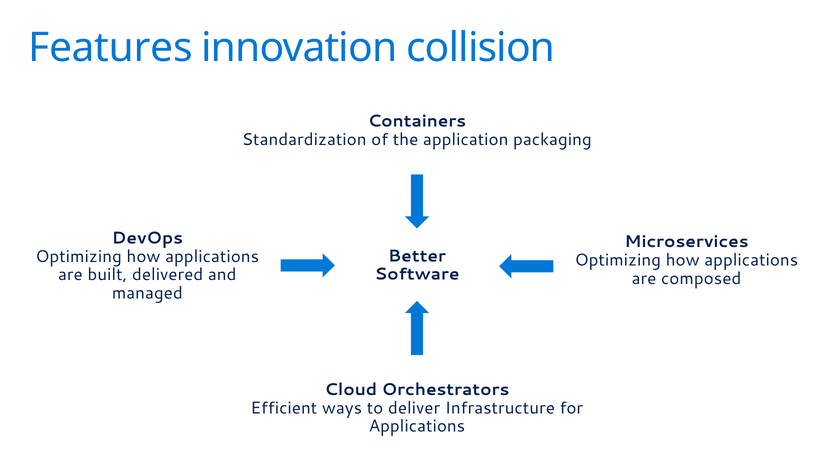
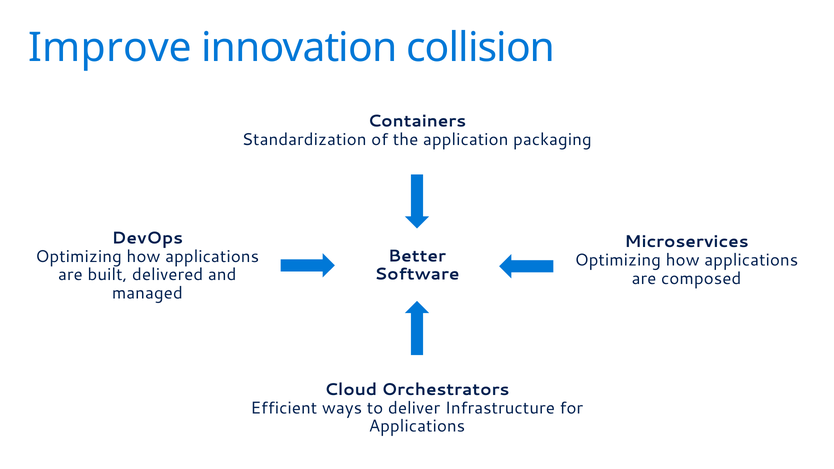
Features: Features -> Improve
